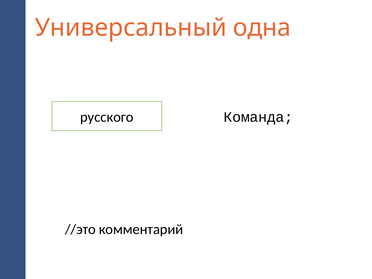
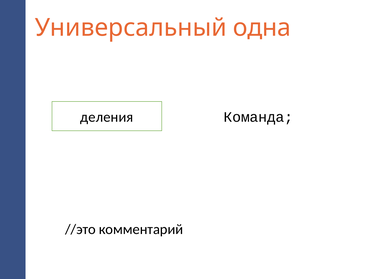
русского: русского -> деления
